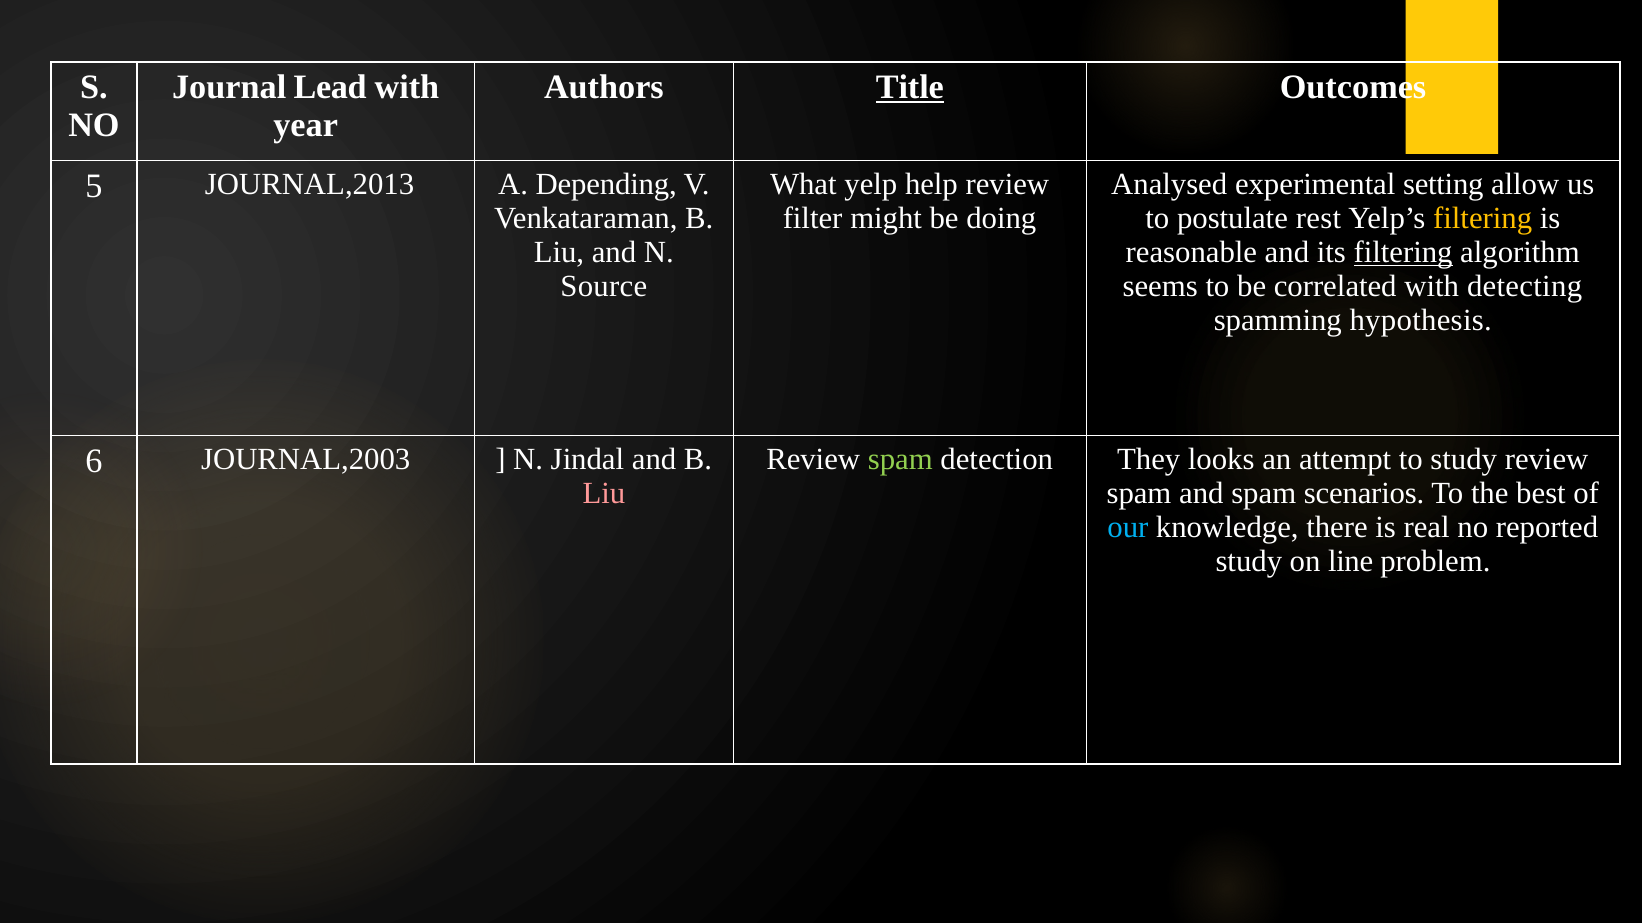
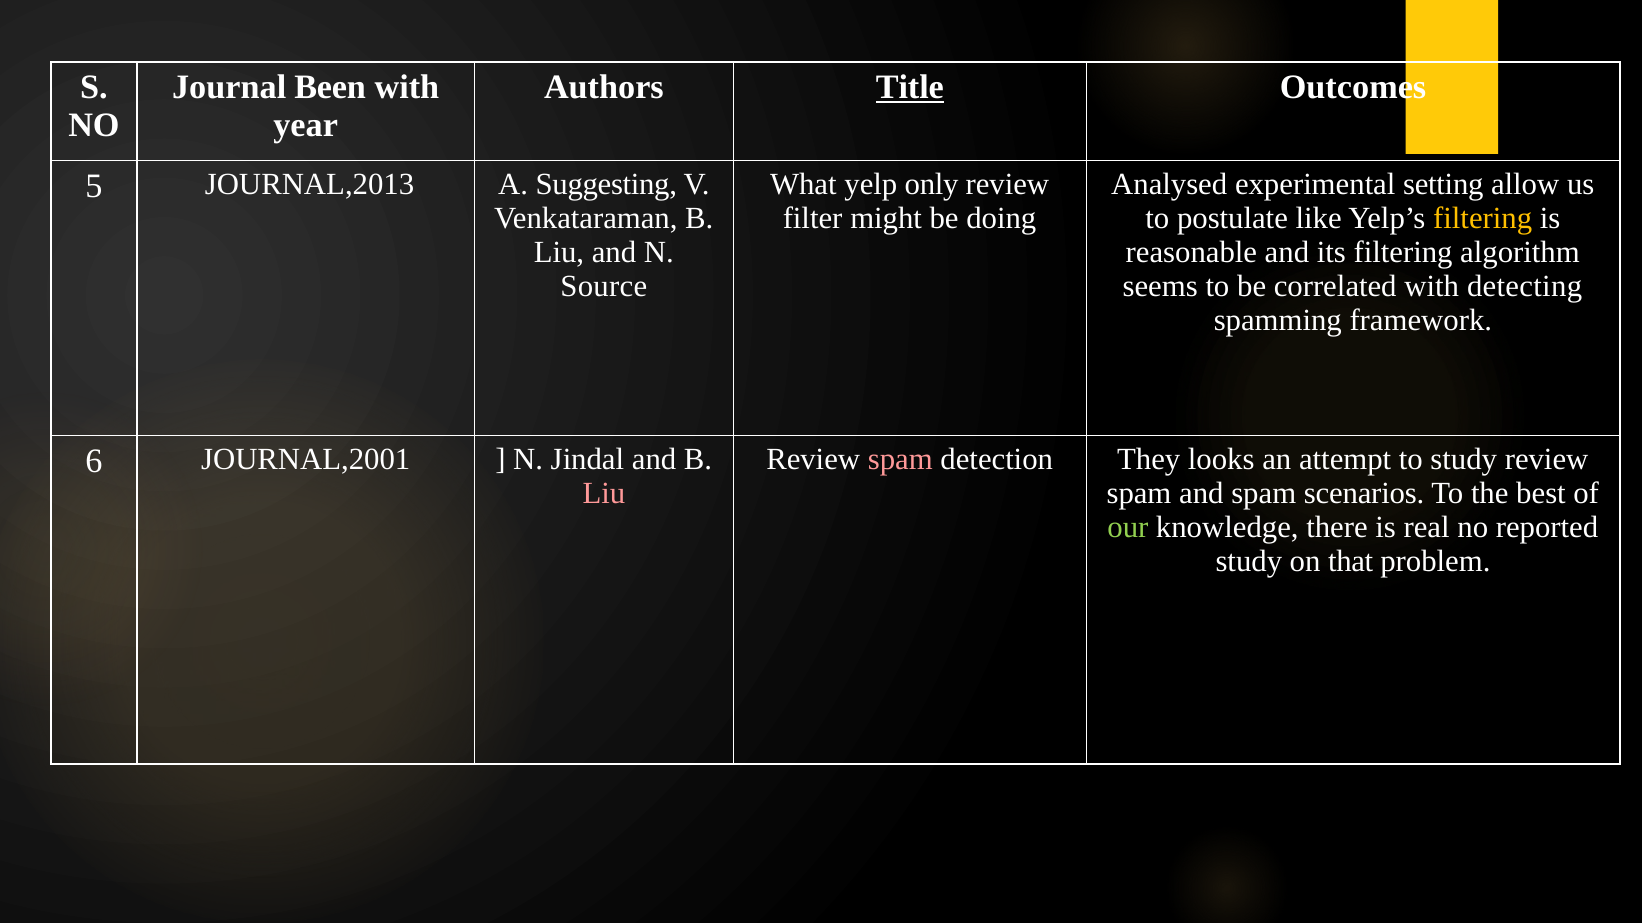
Lead: Lead -> Been
help: help -> only
Depending: Depending -> Suggesting
rest: rest -> like
filtering at (1403, 252) underline: present -> none
hypothesis: hypothesis -> framework
spam at (900, 459) colour: light green -> pink
JOURNAL,2003: JOURNAL,2003 -> JOURNAL,2001
our colour: light blue -> light green
line: line -> that
